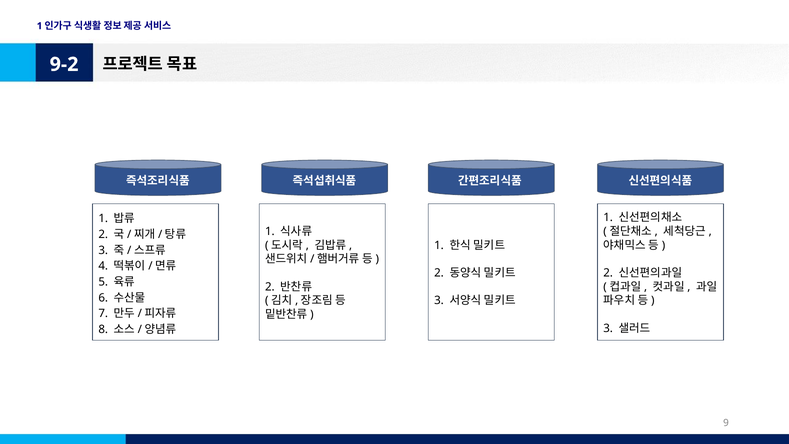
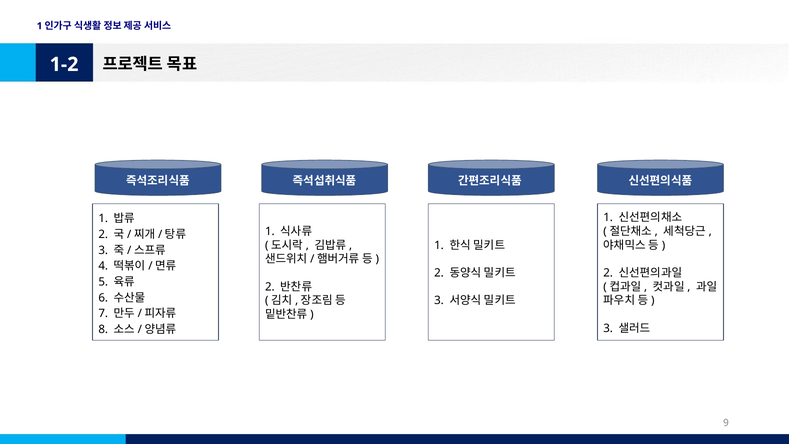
9-2: 9-2 -> 1-2
